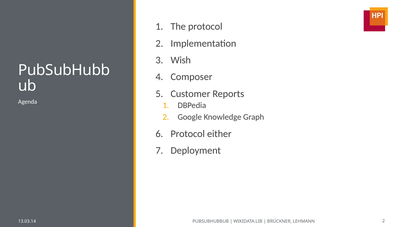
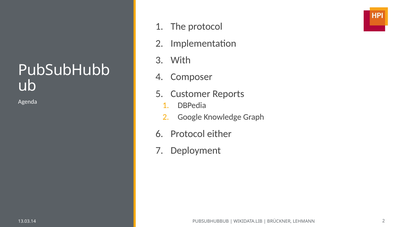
Wish: Wish -> With
